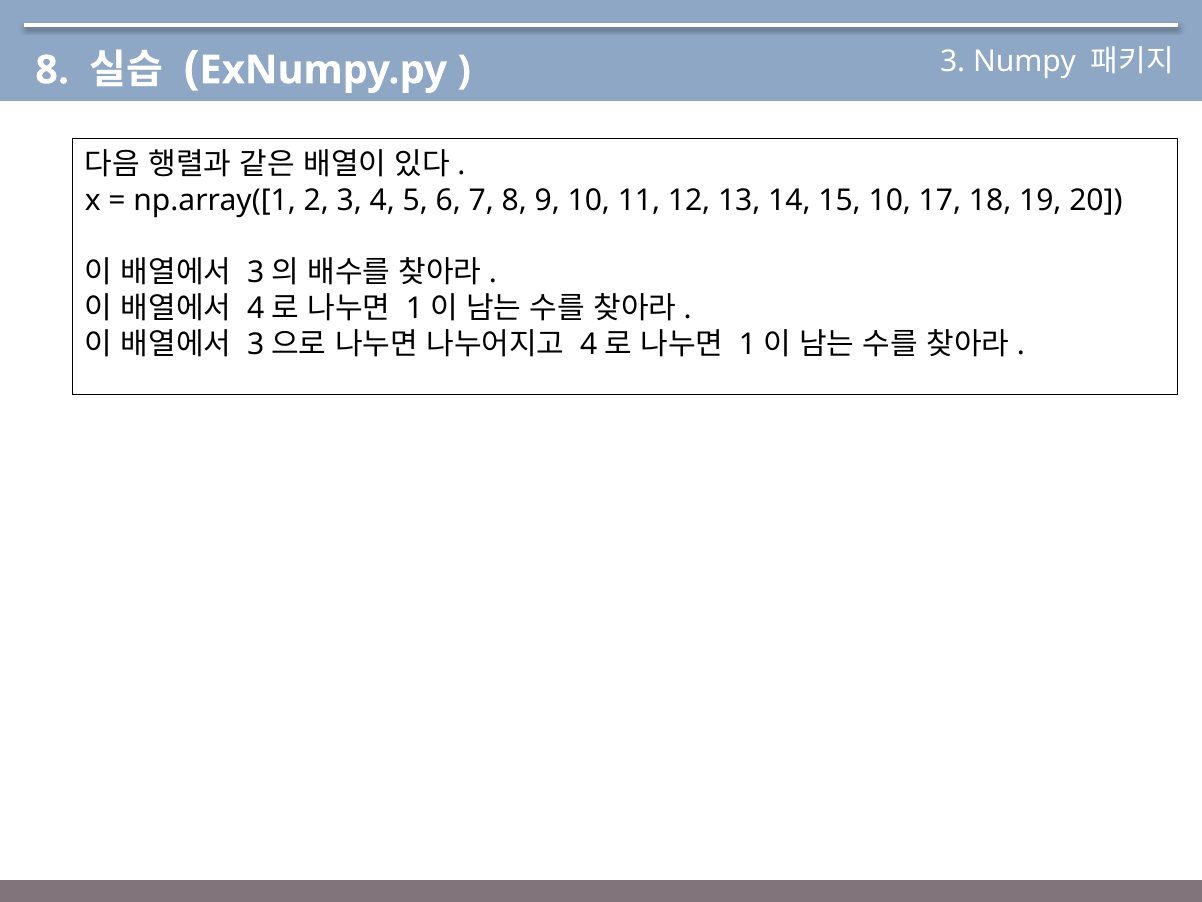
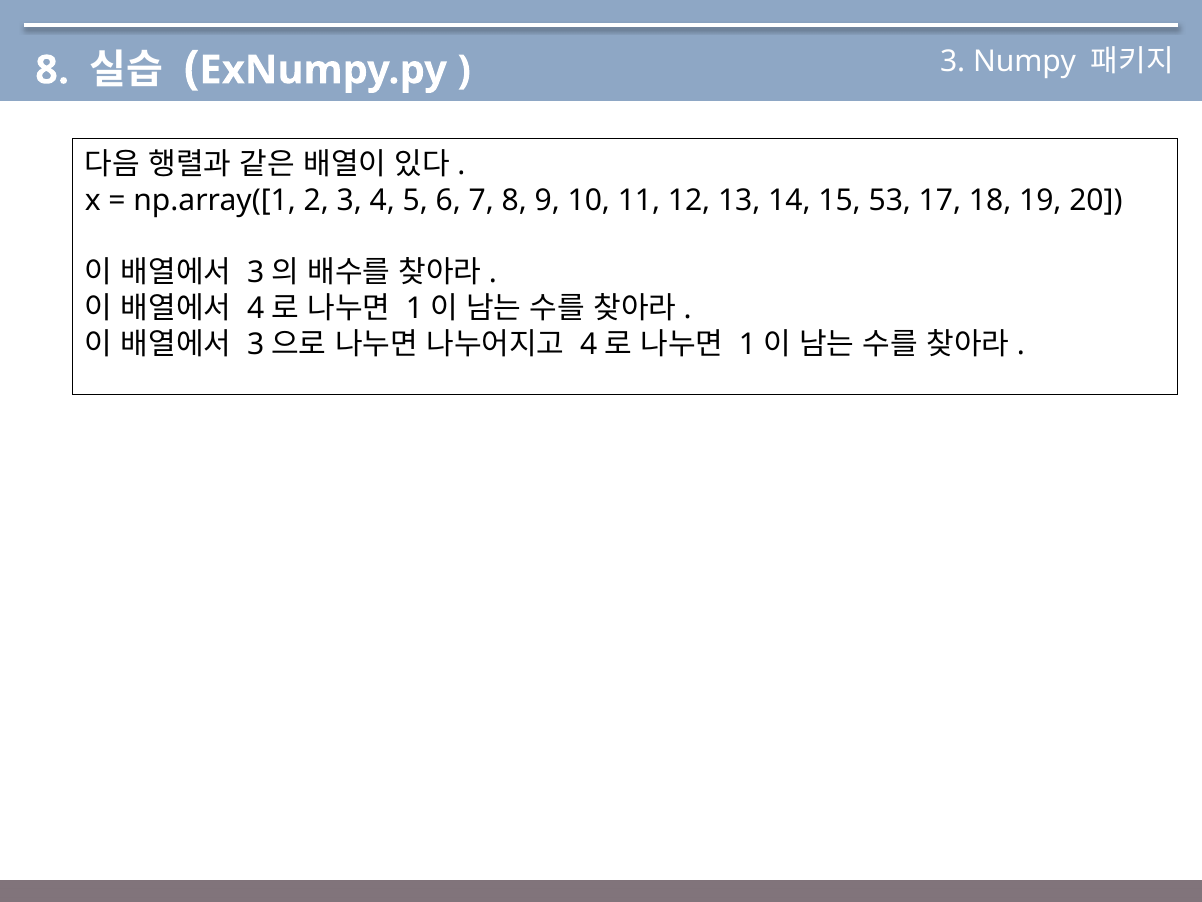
15 10: 10 -> 53
